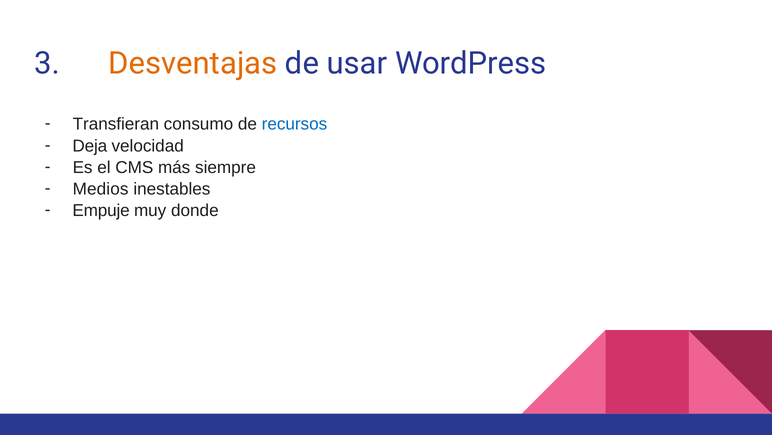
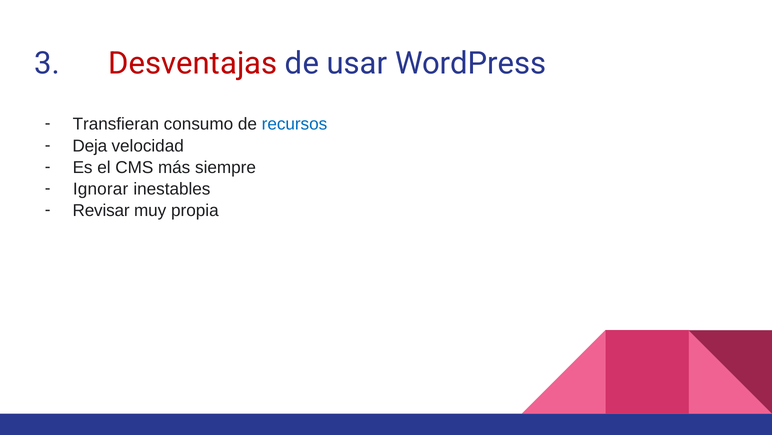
Desventajas colour: orange -> red
Medios: Medios -> Ignorar
Empuje: Empuje -> Revisar
donde: donde -> propia
